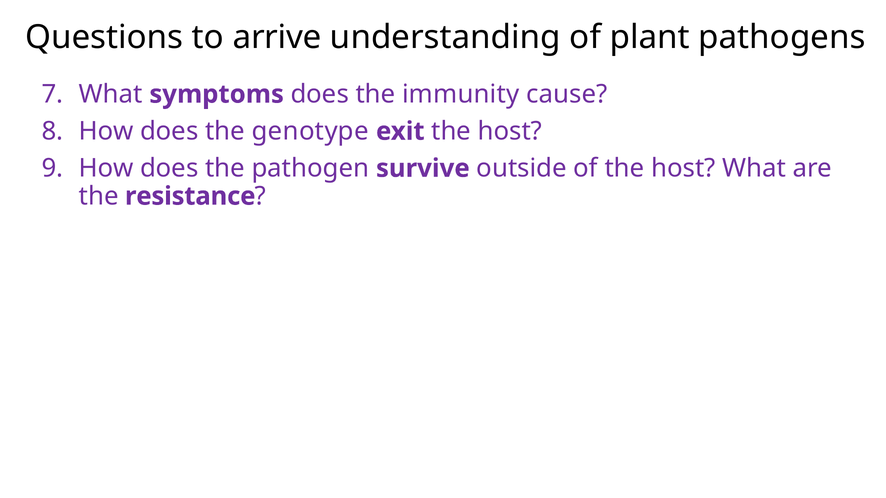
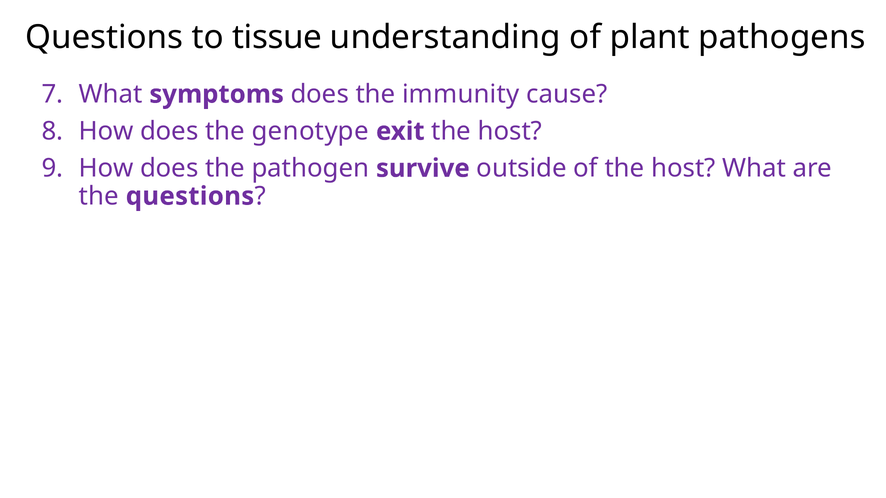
arrive: arrive -> tissue
the resistance: resistance -> questions
